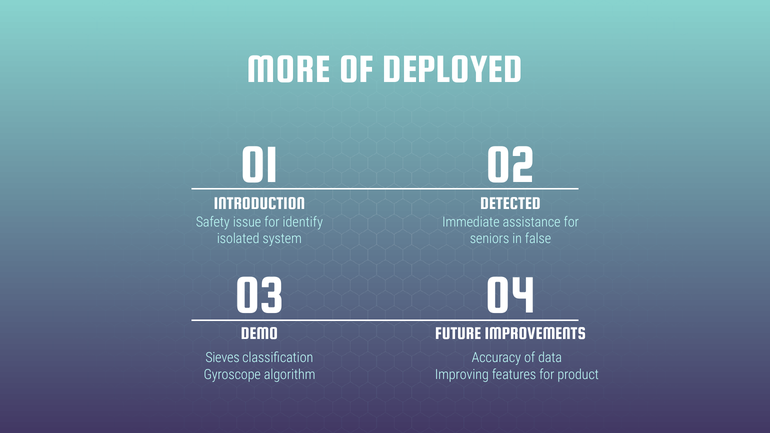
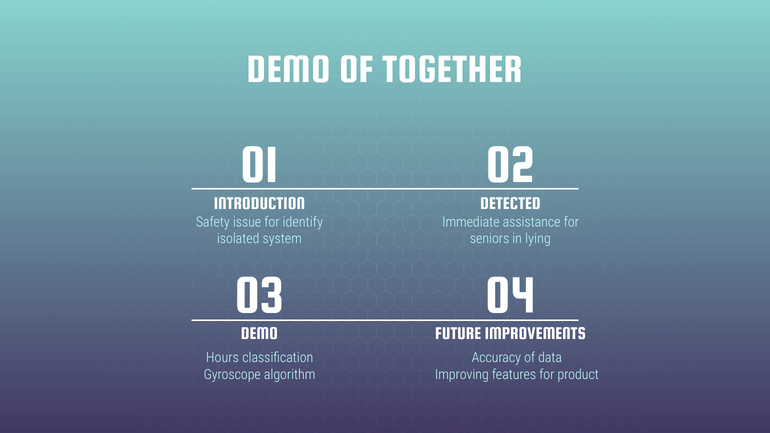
MORE at (289, 69): MORE -> DEMO
DEPLOYED: DEPLOYED -> TOGETHER
false: false -> lying
Sieves: Sieves -> Hours
